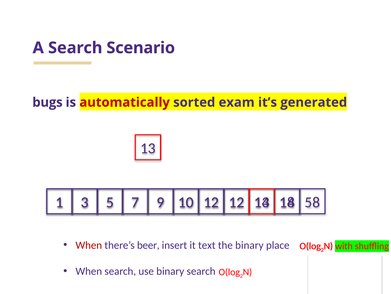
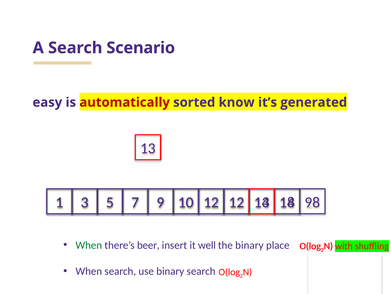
bugs: bugs -> easy
exam: exam -> know
58: 58 -> 98
When at (89, 245) colour: red -> green
text: text -> well
